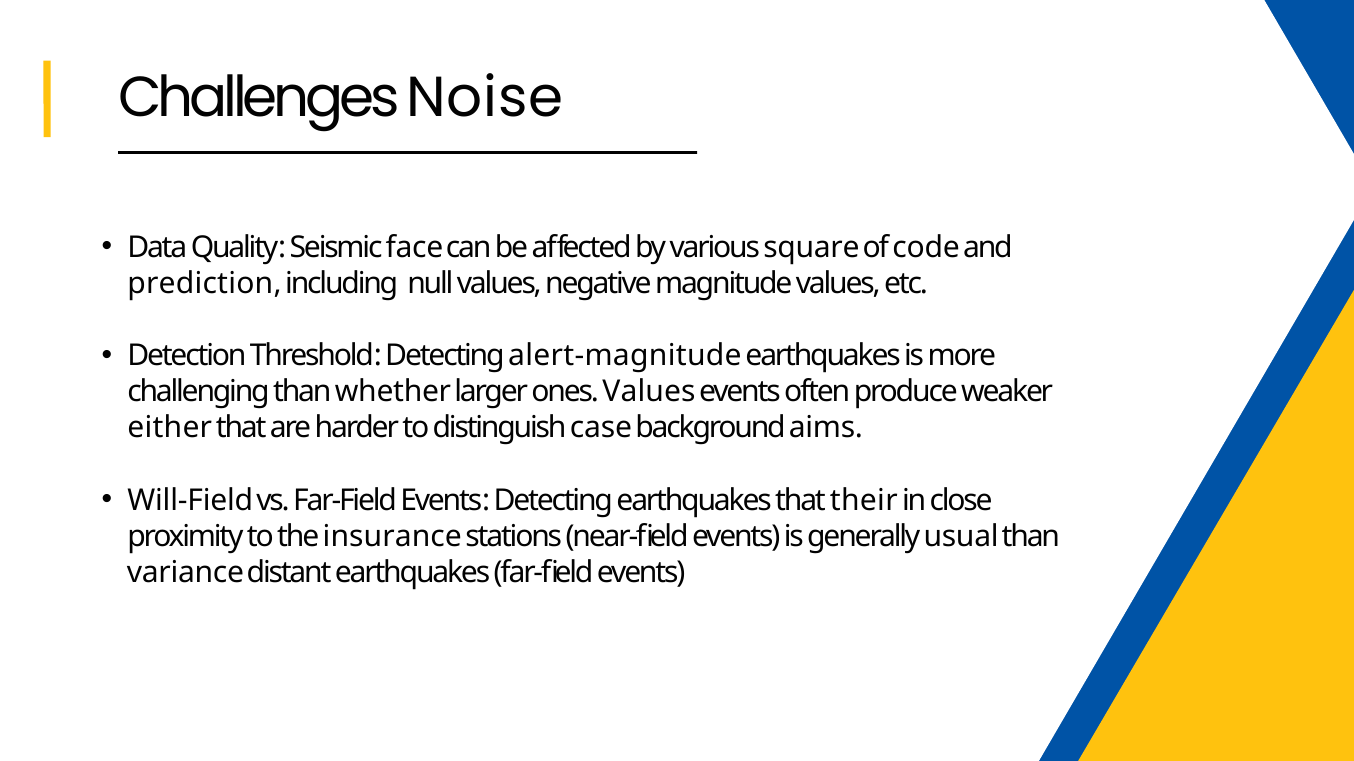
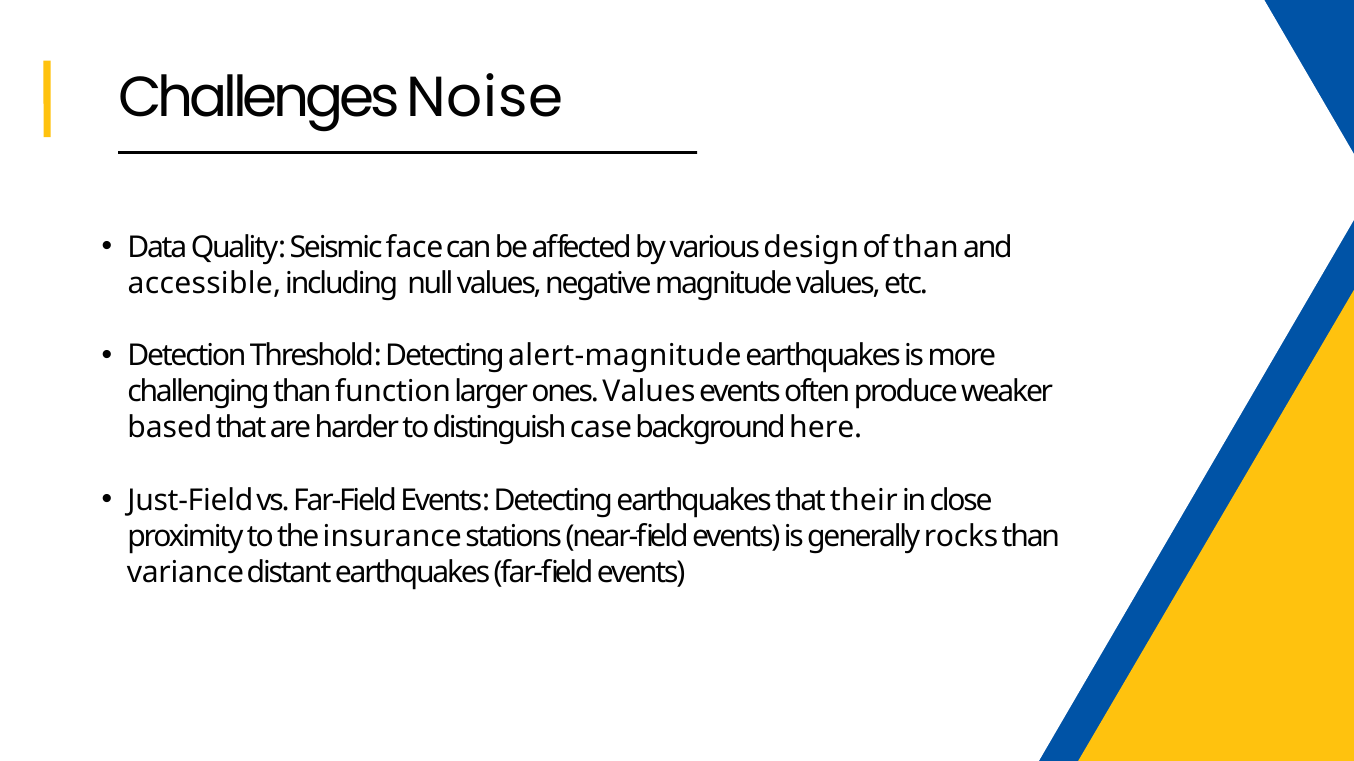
square: square -> design
of code: code -> than
prediction: prediction -> accessible
whether: whether -> function
either: either -> based
aims: aims -> here
Will-Field: Will-Field -> Just-Field
usual: usual -> rocks
